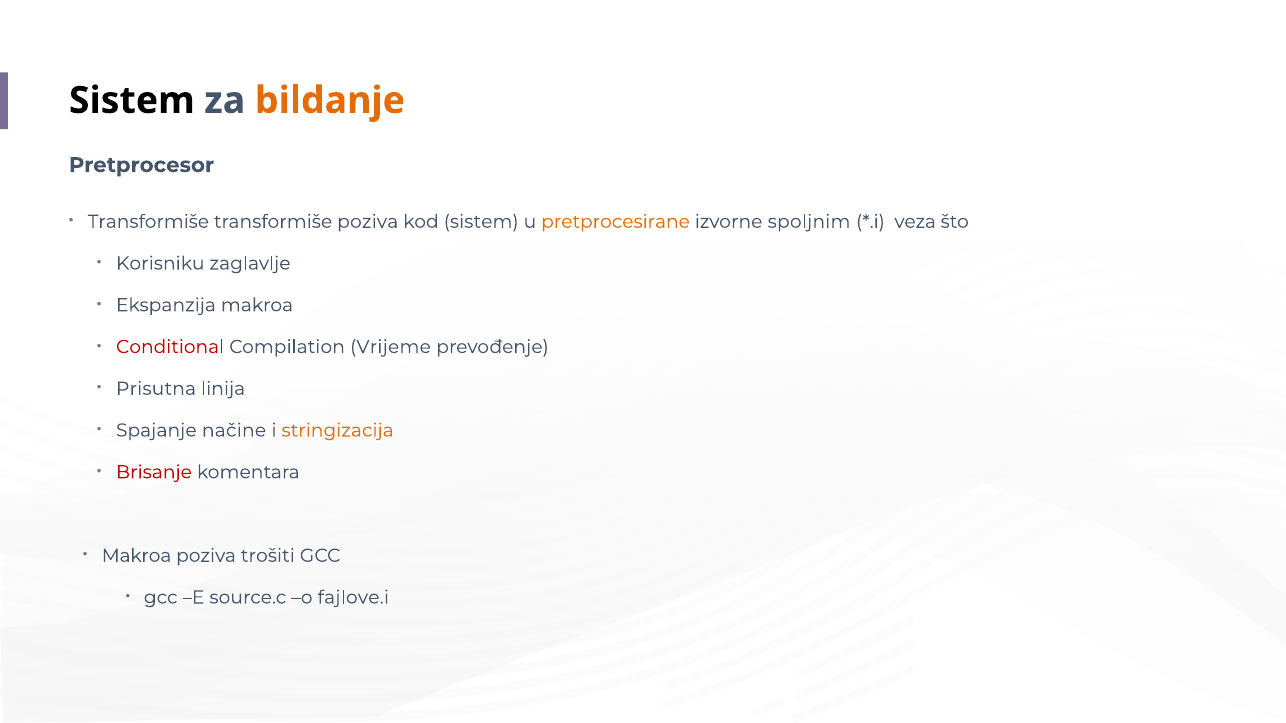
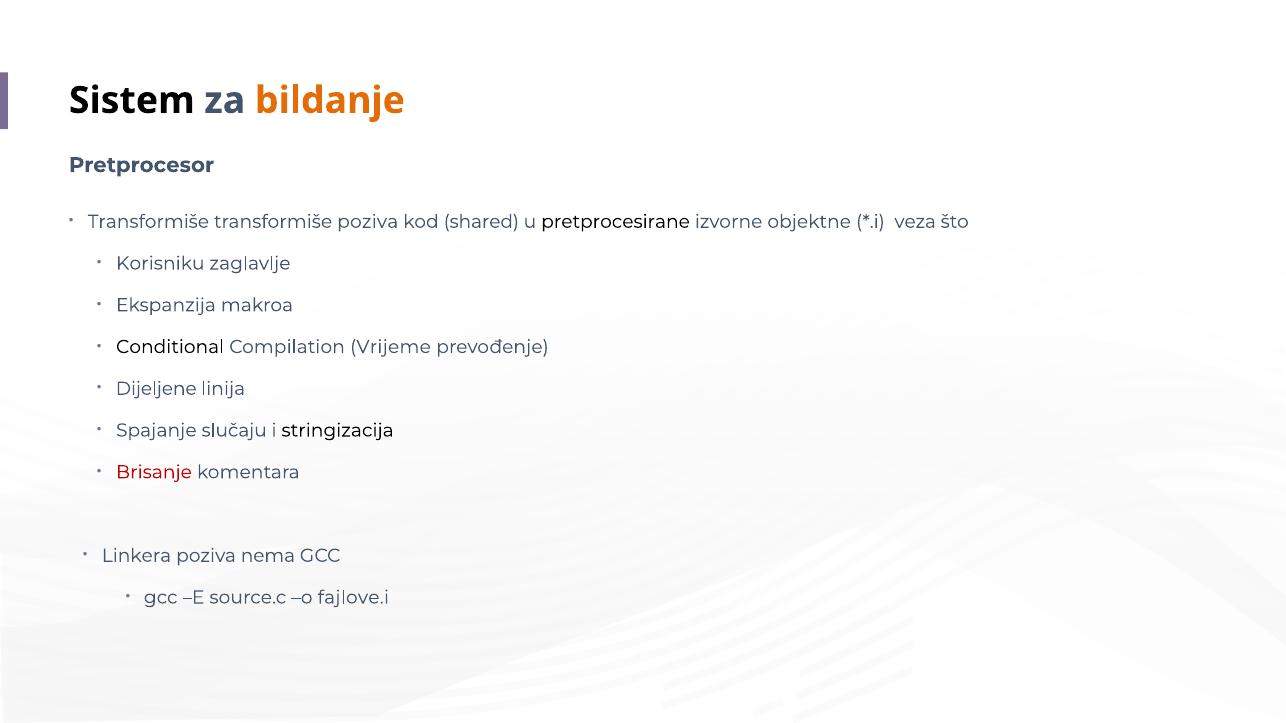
kod sistem: sistem -> shared
pretprocesirane colour: orange -> black
spoljnim: spoljnim -> objektne
Conditional colour: red -> black
Prisutna: Prisutna -> Dijeljene
načine: načine -> slučaju
stringizacija colour: orange -> black
Makroa at (137, 556): Makroa -> Linkera
trošiti: trošiti -> nema
